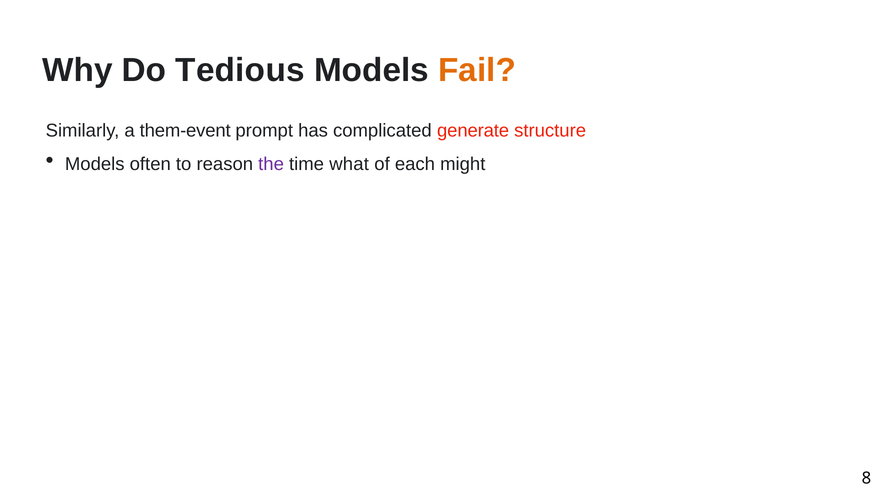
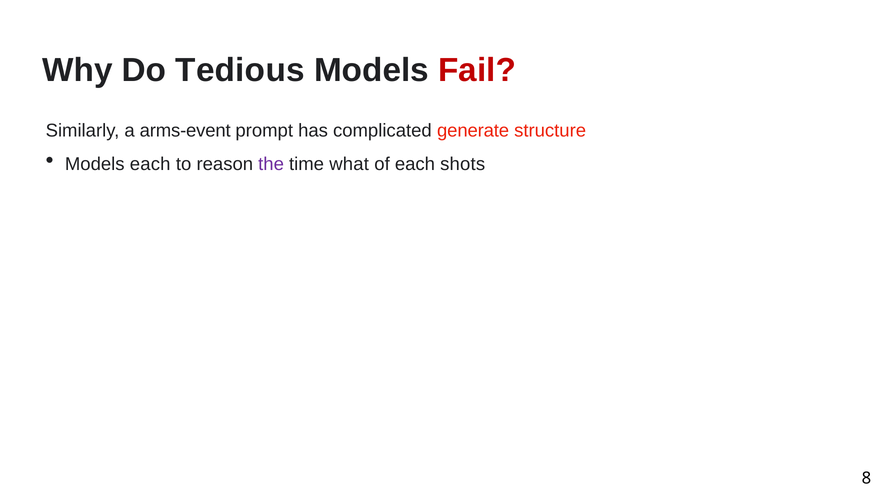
Fail colour: orange -> red
them-event: them-event -> arms-event
Models often: often -> each
might: might -> shots
